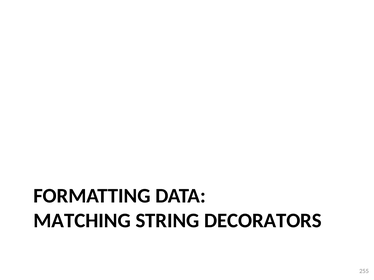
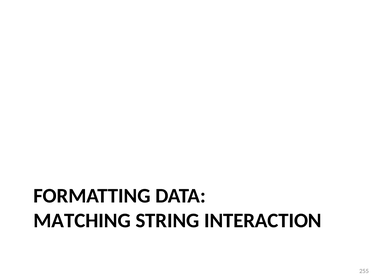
DECORATORS: DECORATORS -> INTERACTION
